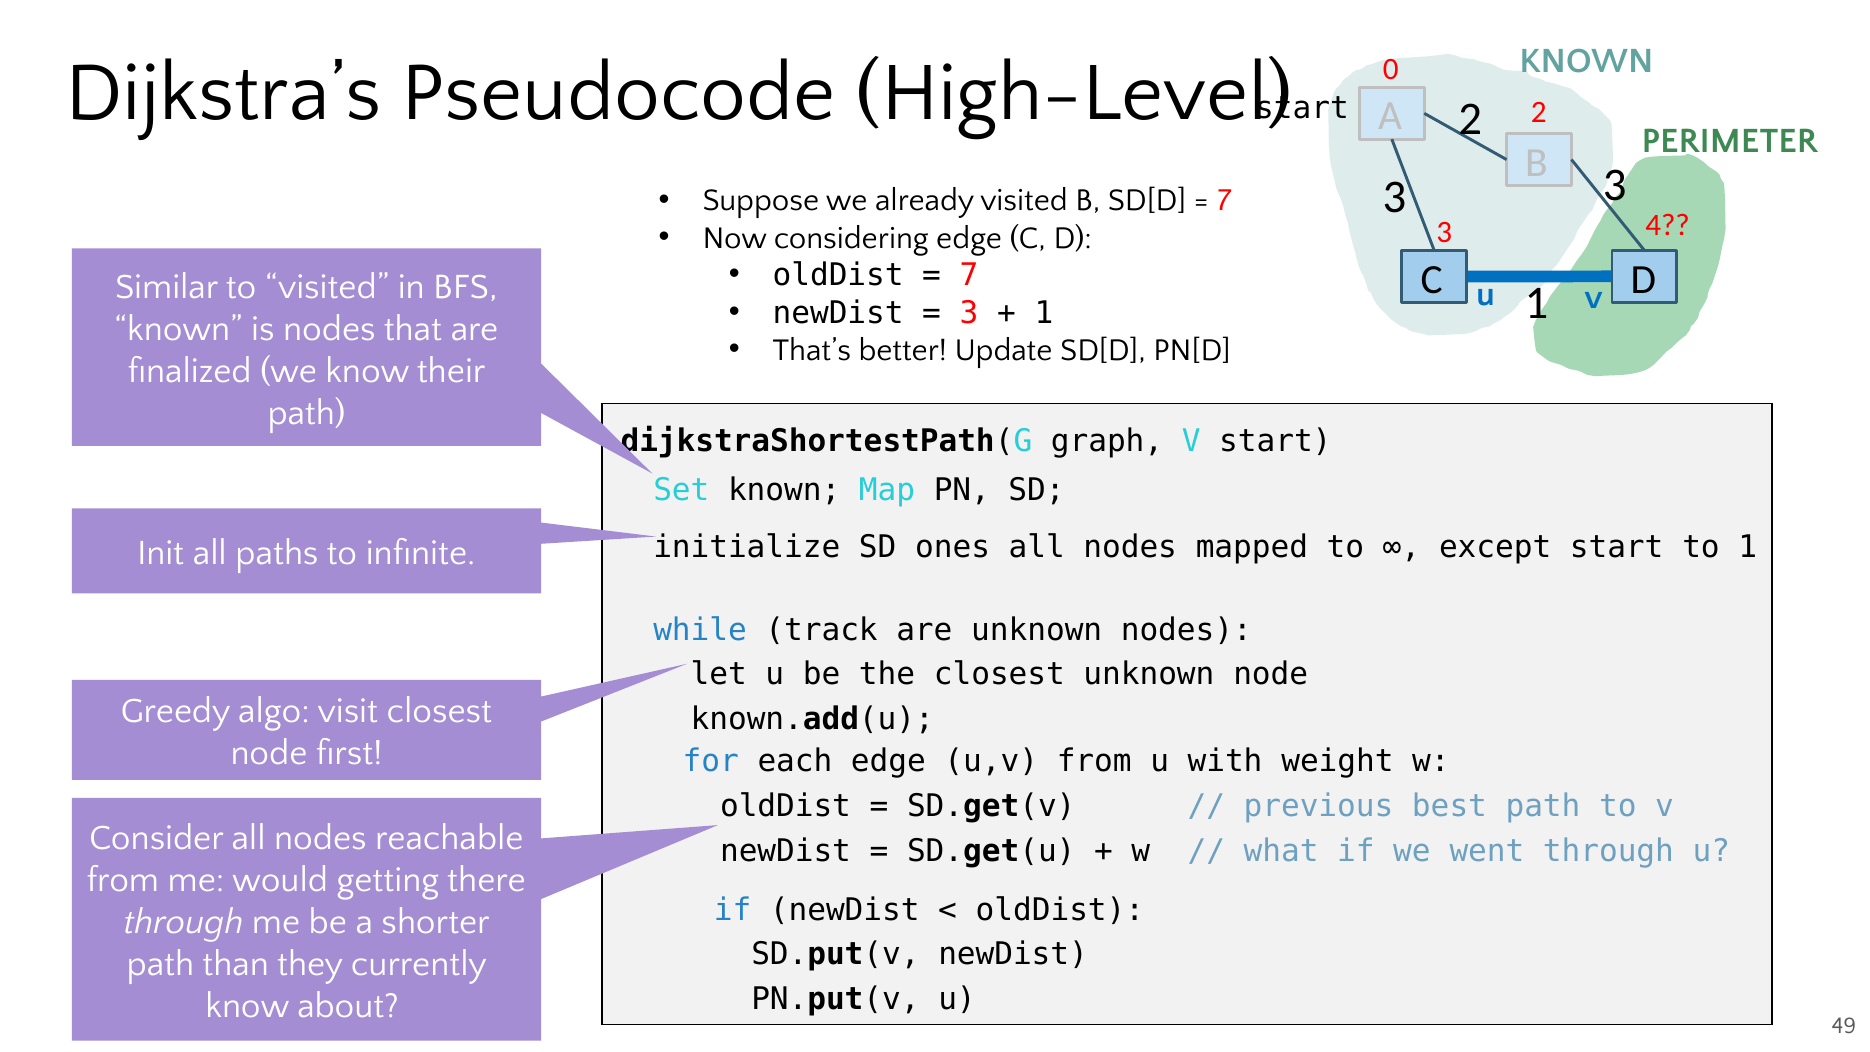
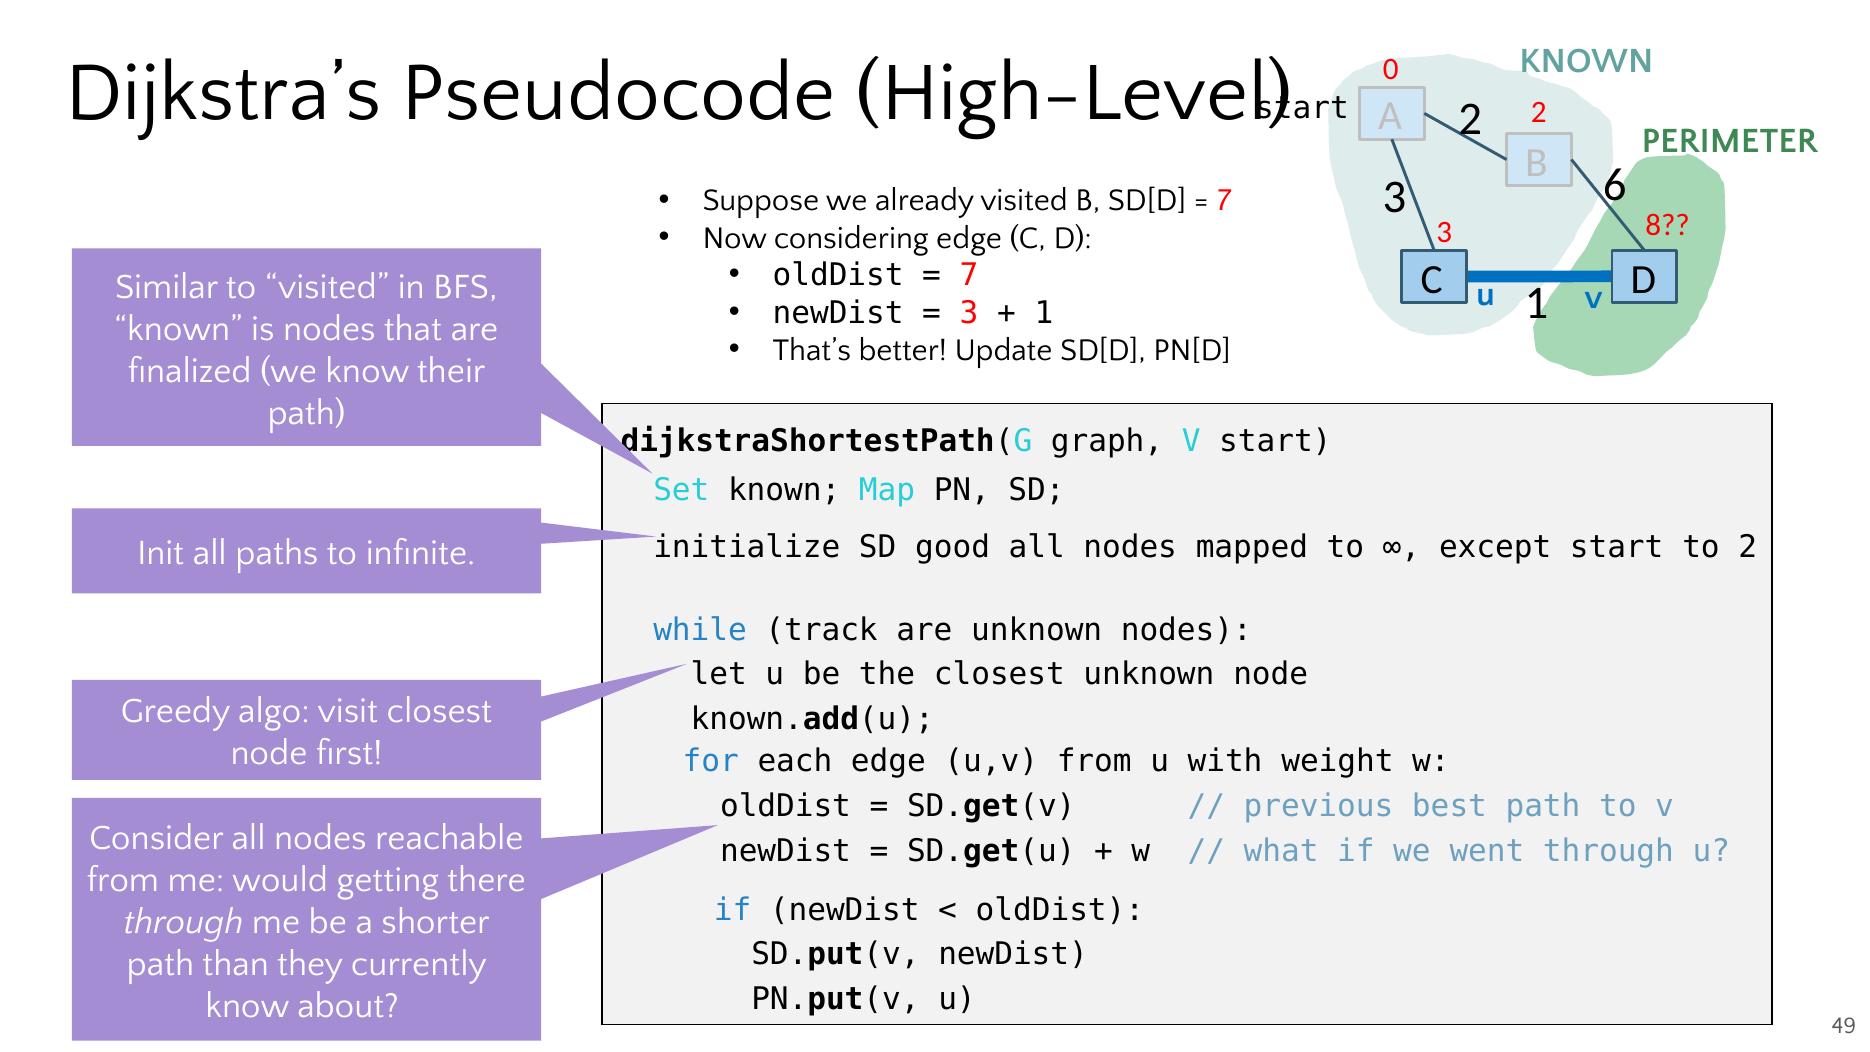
3 3: 3 -> 6
4: 4 -> 8
ones: ones -> good
to 1: 1 -> 2
